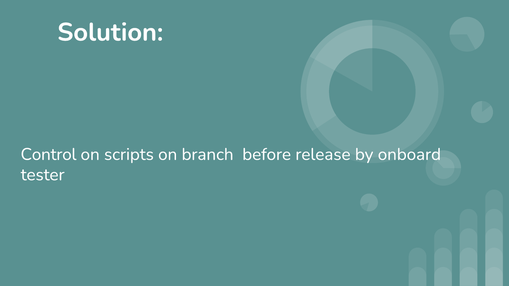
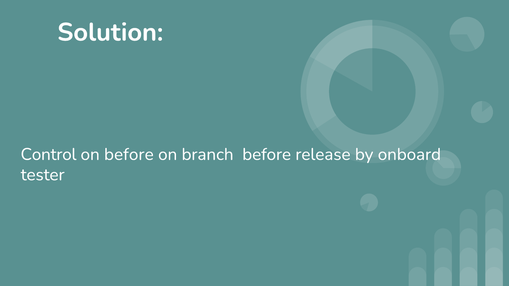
on scripts: scripts -> before
